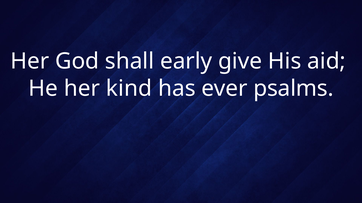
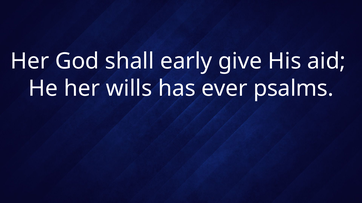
kind: kind -> wills
